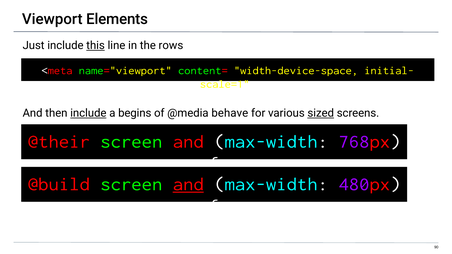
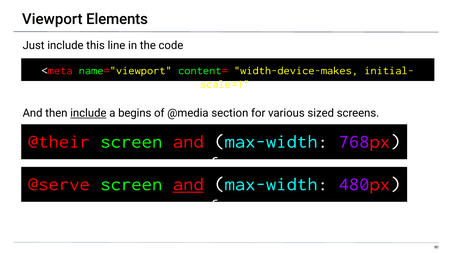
this underline: present -> none
rows: rows -> code
width-device-space: width-device-space -> width-device-makes
behave: behave -> section
sized underline: present -> none
@build: @build -> @serve
